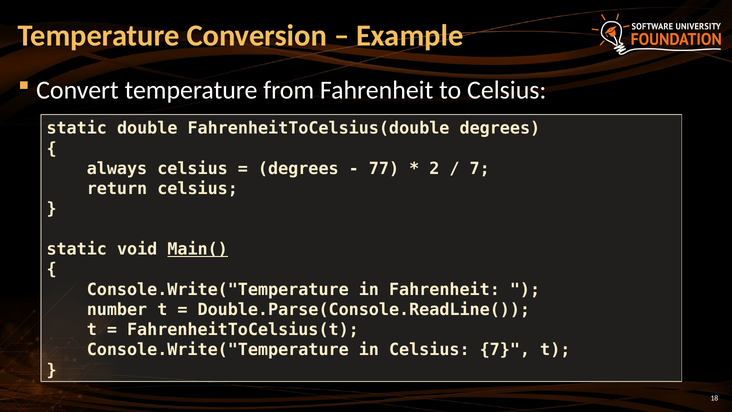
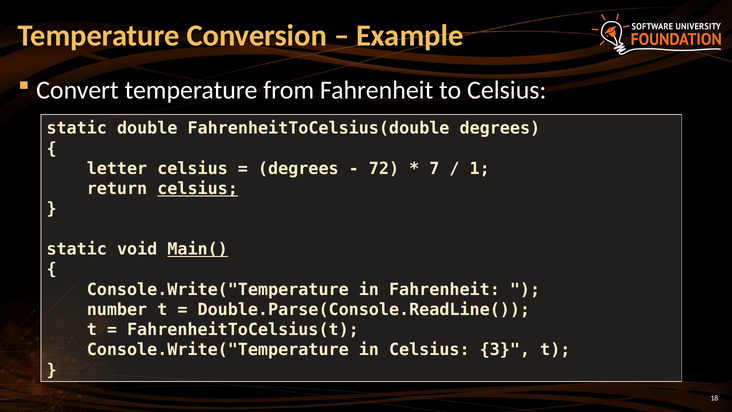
always: always -> letter
77: 77 -> 72
2: 2 -> 7
7 at (480, 169): 7 -> 1
celsius at (198, 189) underline: none -> present
Celsius 7: 7 -> 3
